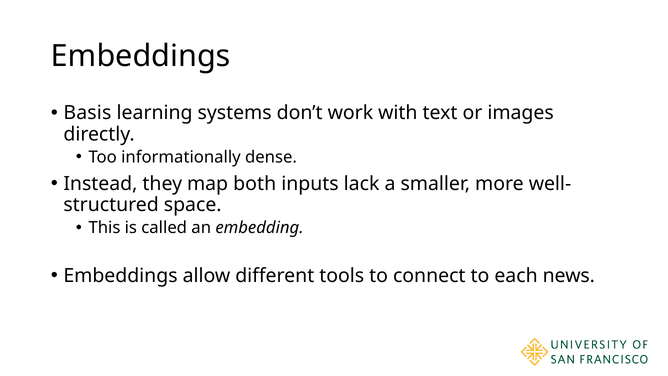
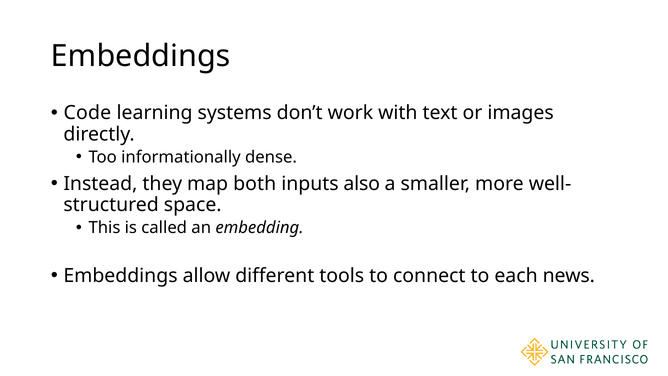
Basis: Basis -> Code
lack: lack -> also
